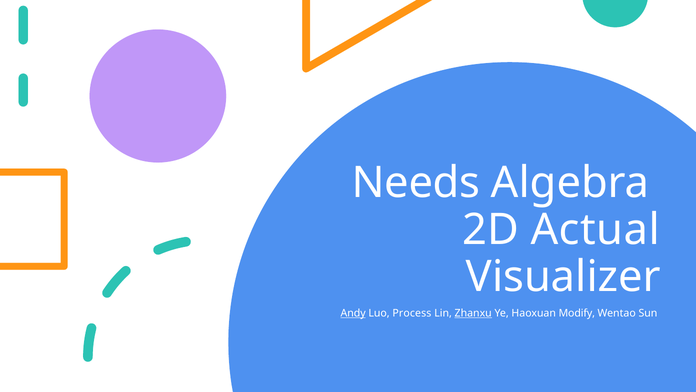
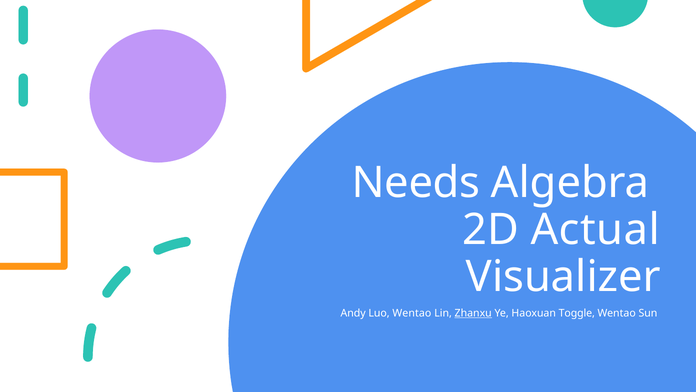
Andy underline: present -> none
Luo Process: Process -> Wentao
Modify: Modify -> Toggle
